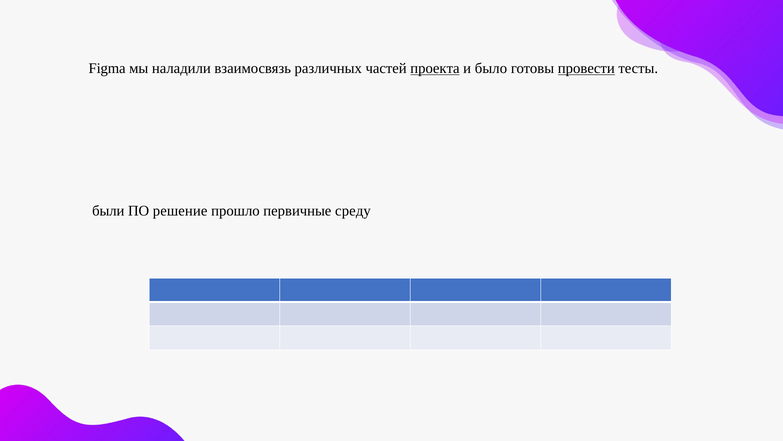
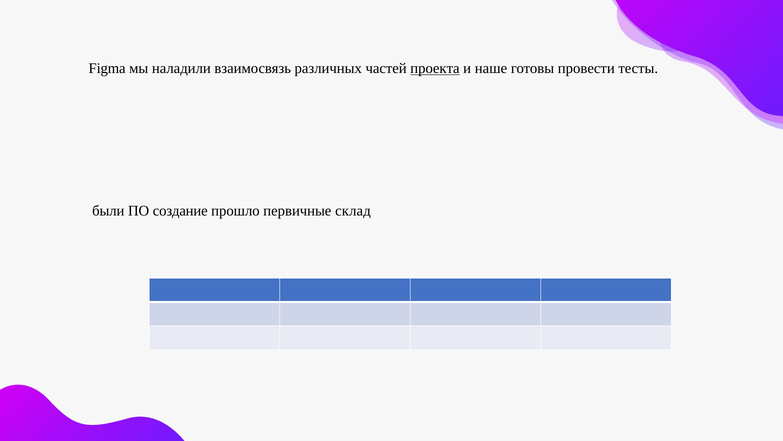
было: было -> наше
провести underline: present -> none
решение: решение -> создание
среду: среду -> склад
